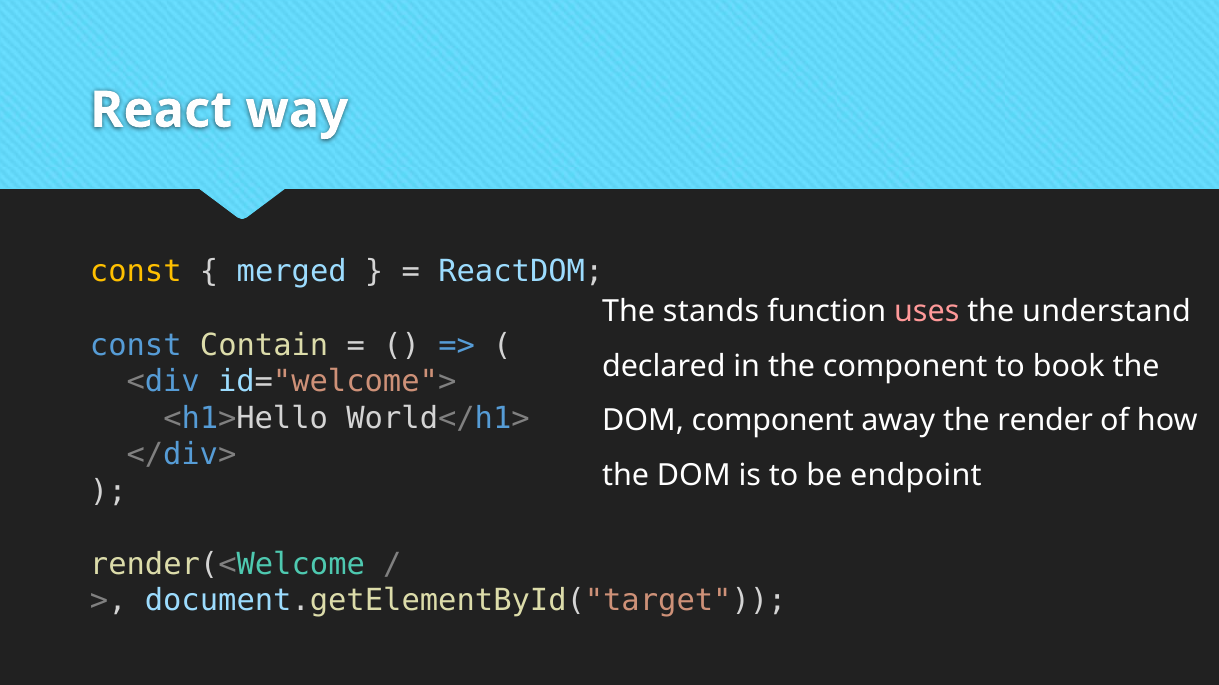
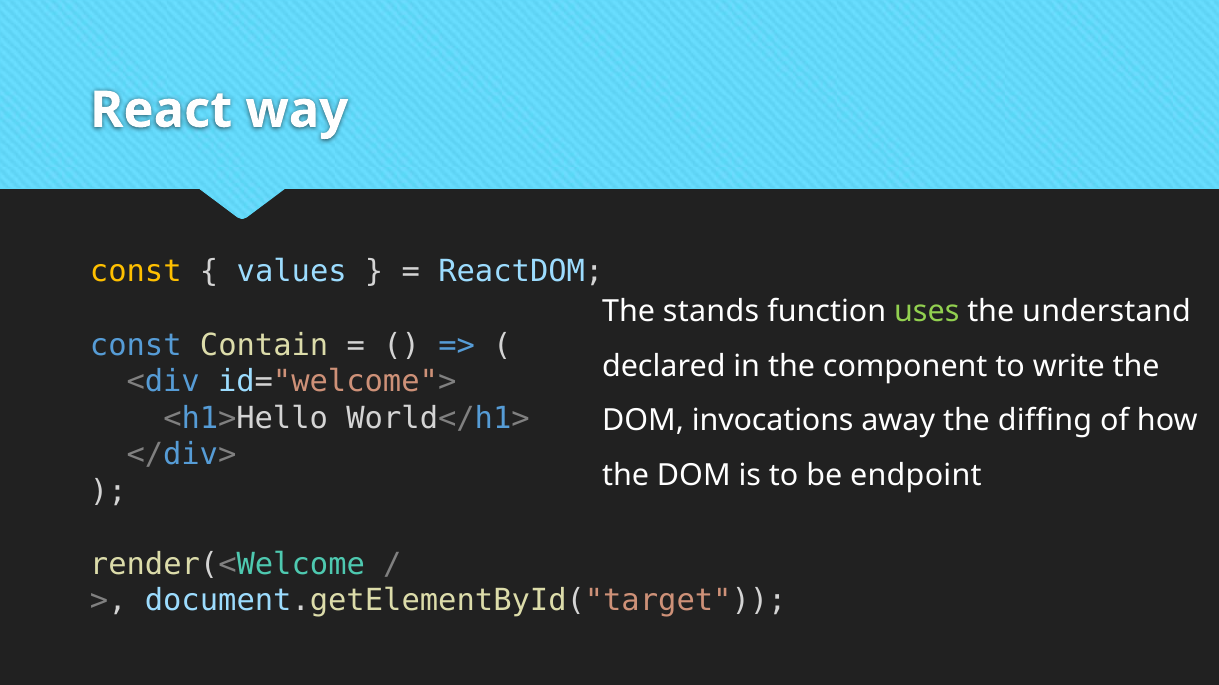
merged: merged -> values
uses colour: pink -> light green
book: book -> write
DOM component: component -> invocations
render: render -> diffing
